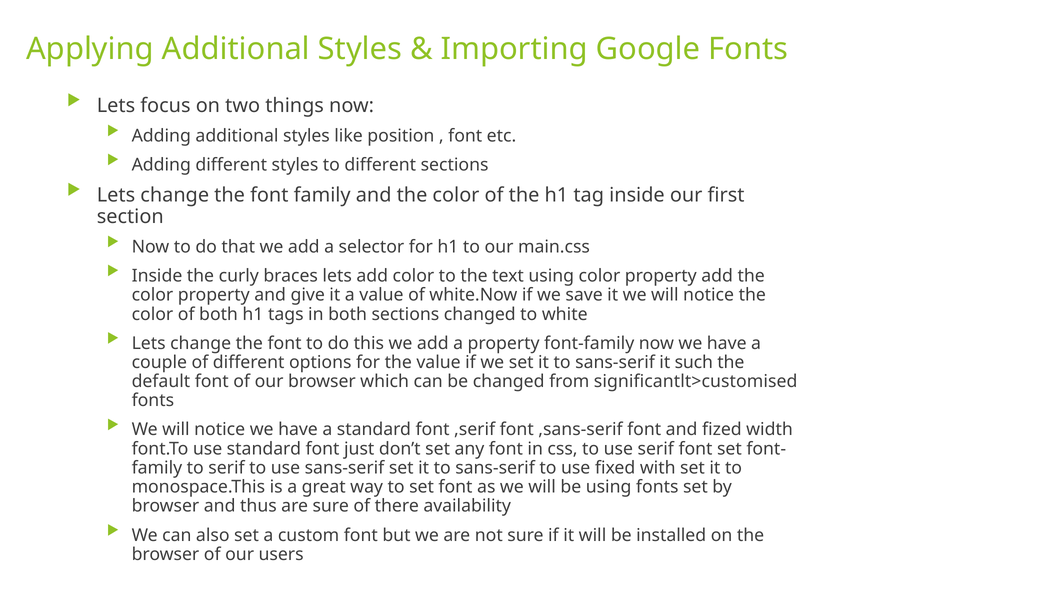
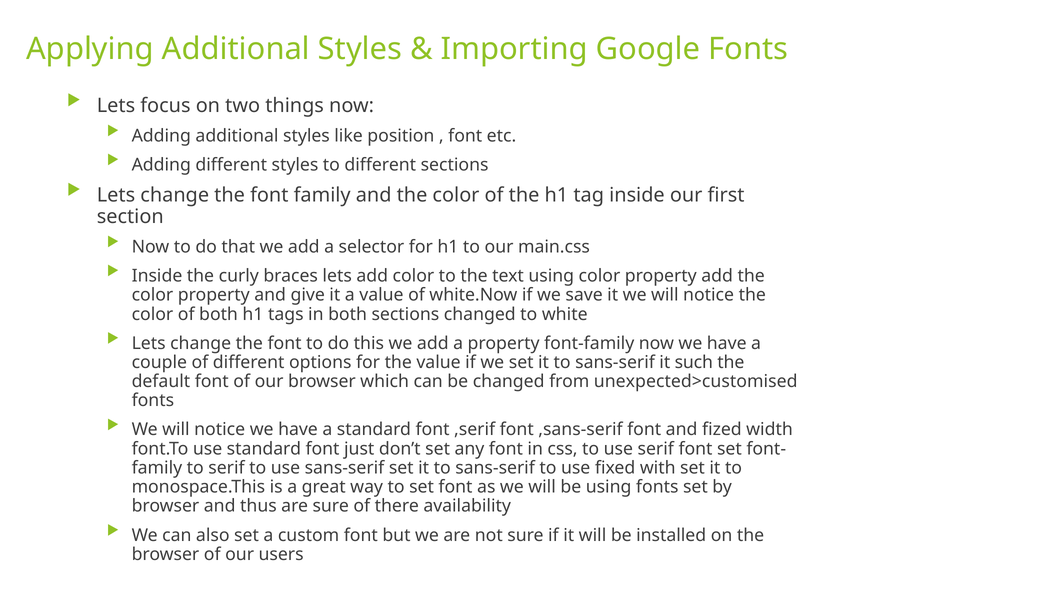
significantlt>customised: significantlt>customised -> unexpected>customised
